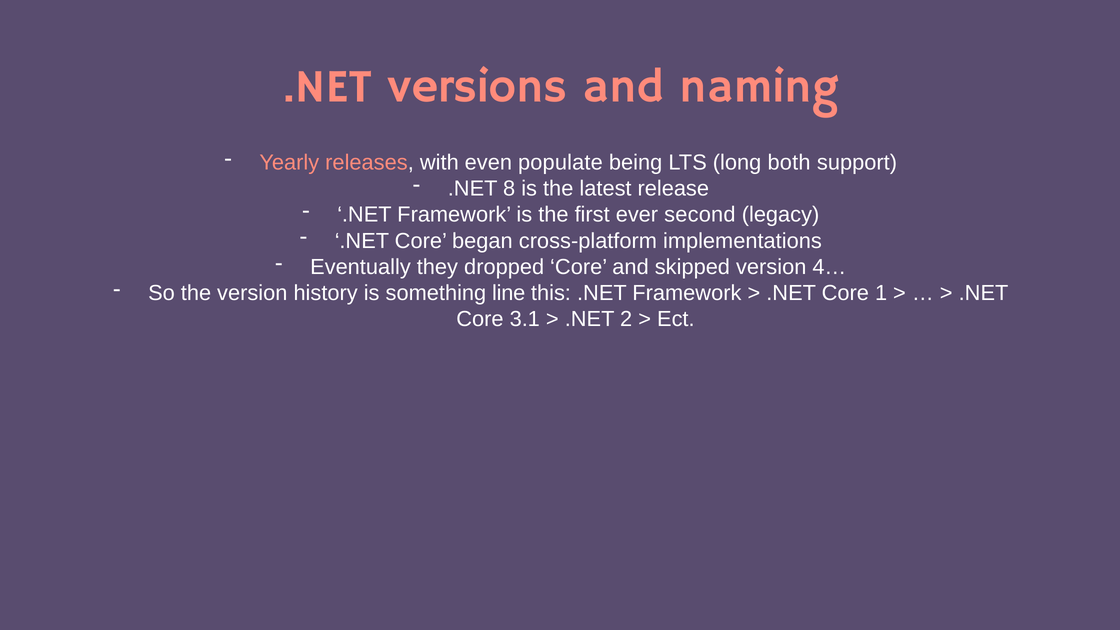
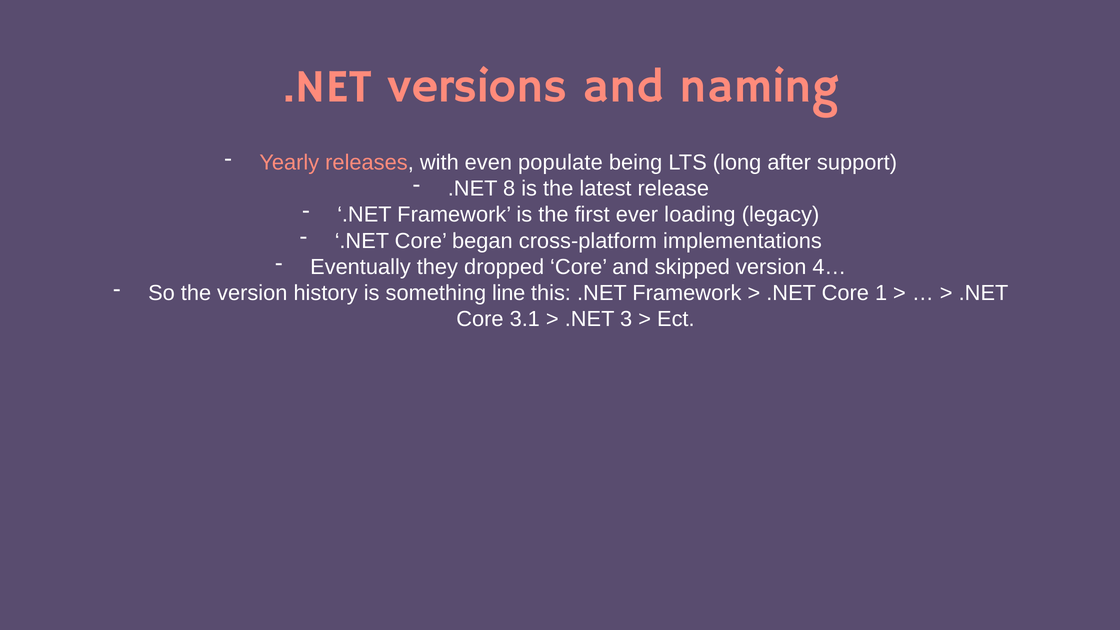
both: both -> after
second: second -> loading
2: 2 -> 3
